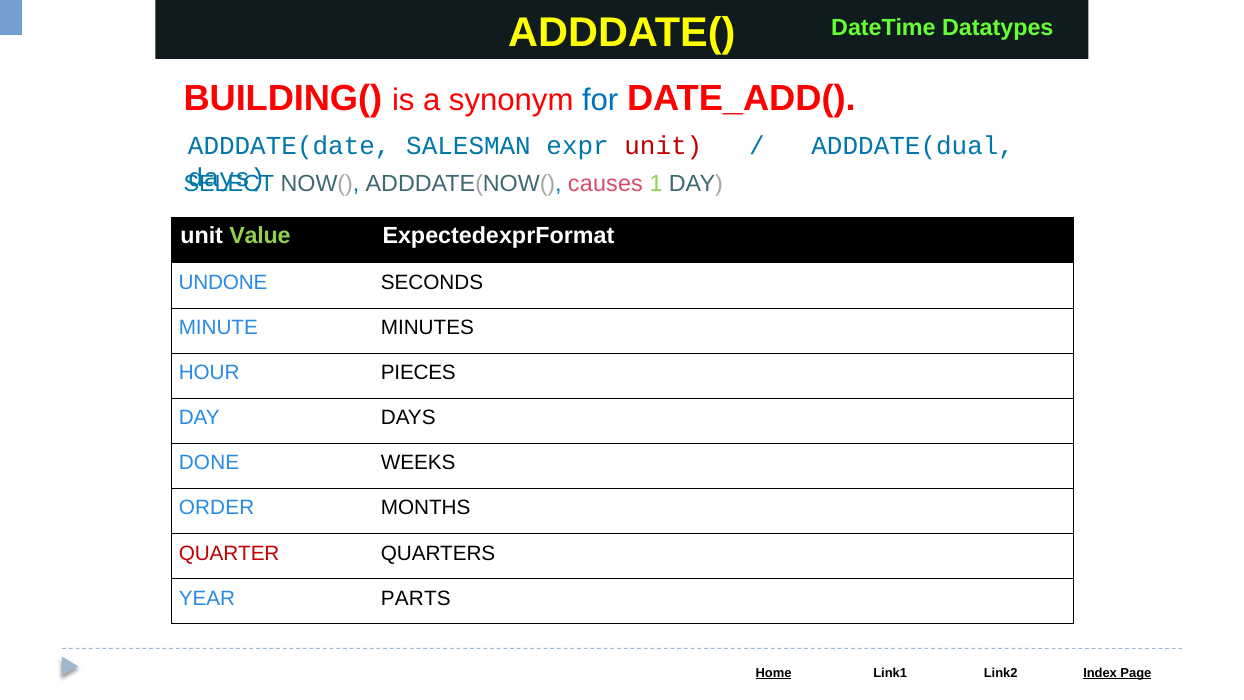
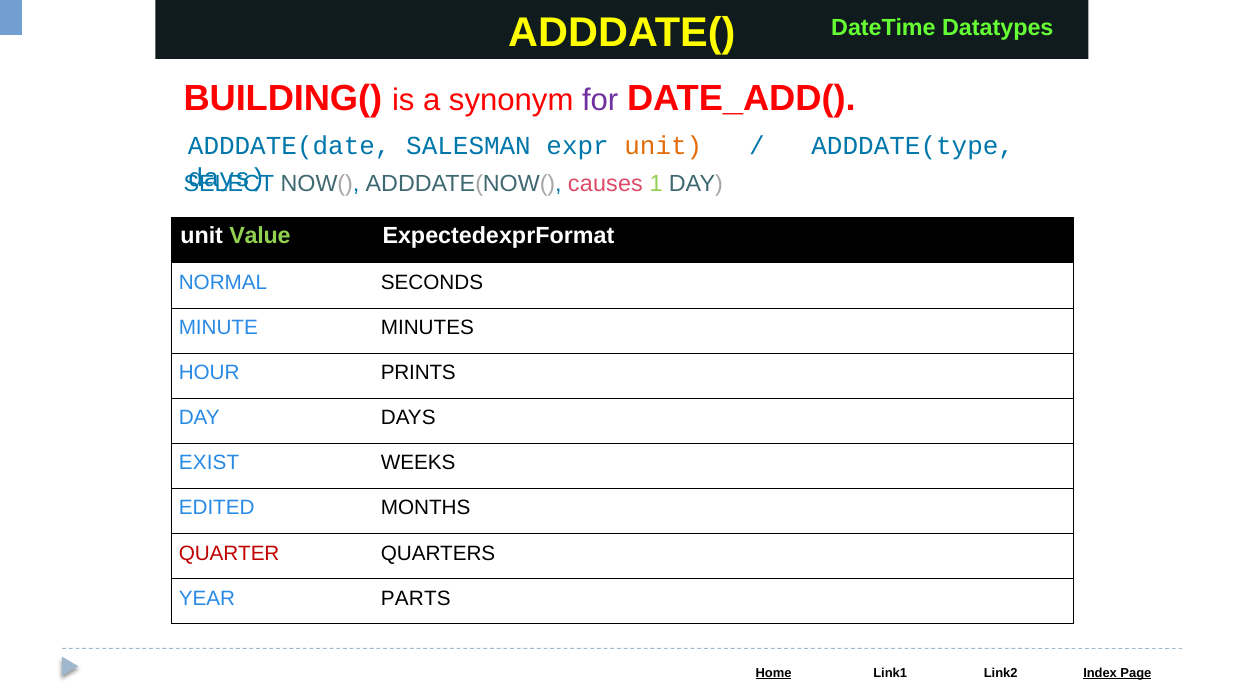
for colour: blue -> purple
unit at (663, 146) colour: red -> orange
ADDDATE(dual: ADDDATE(dual -> ADDDATE(type
UNDONE: UNDONE -> NORMAL
PIECES: PIECES -> PRINTS
DONE: DONE -> EXIST
ORDER: ORDER -> EDITED
